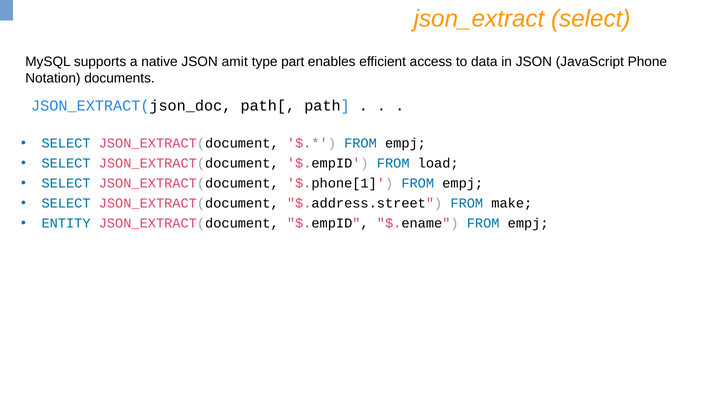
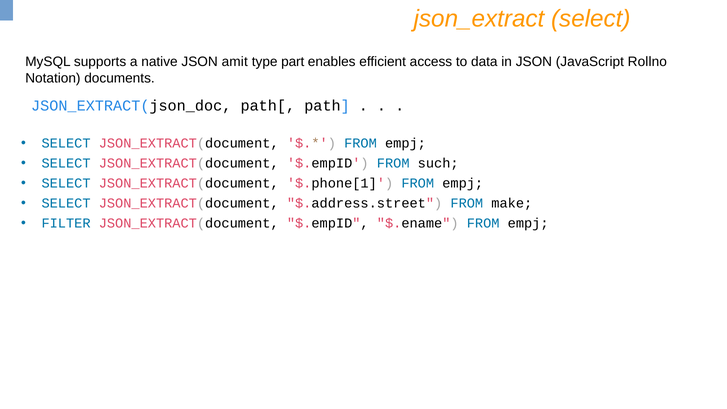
Phone: Phone -> Rollno
load: load -> such
ENTITY: ENTITY -> FILTER
